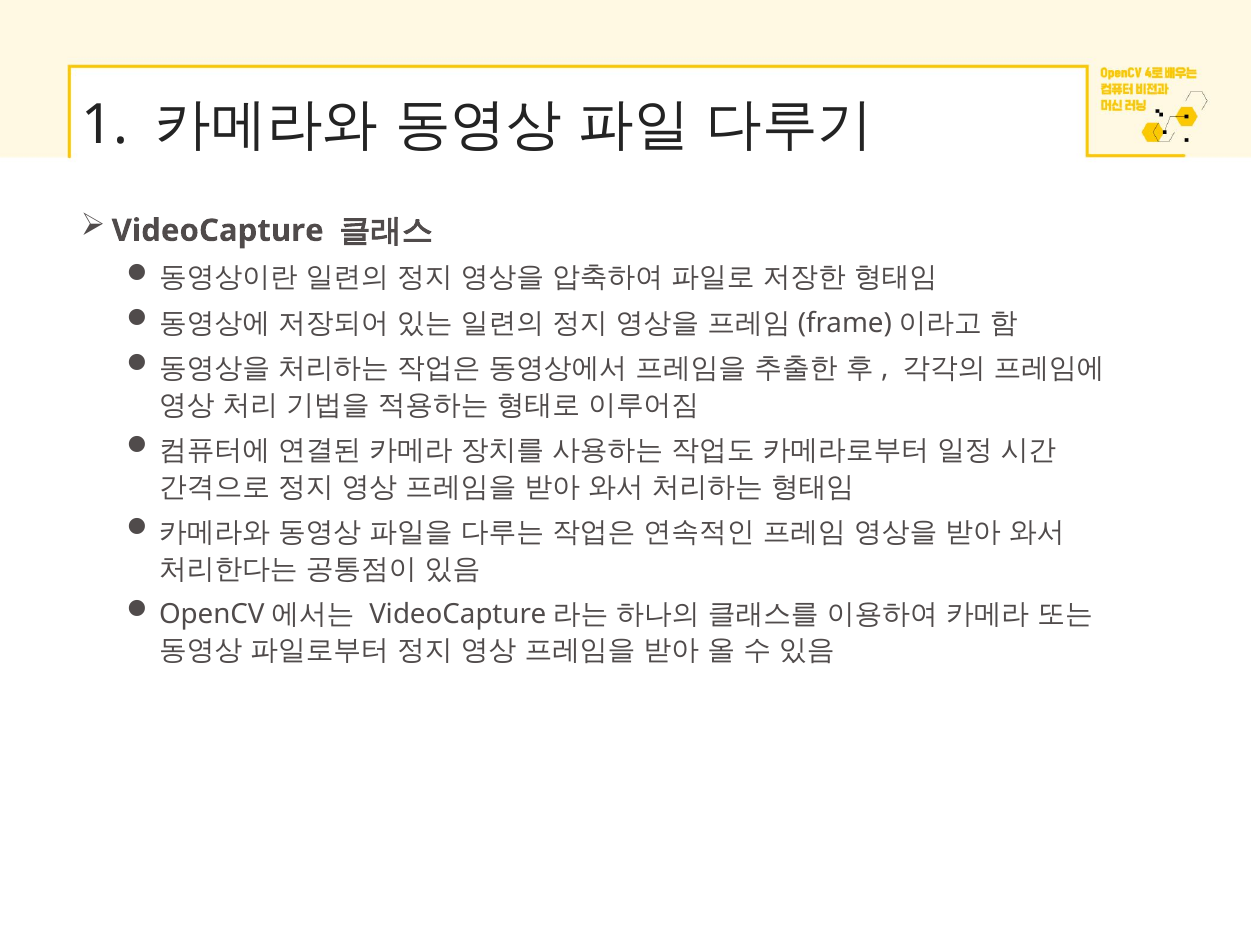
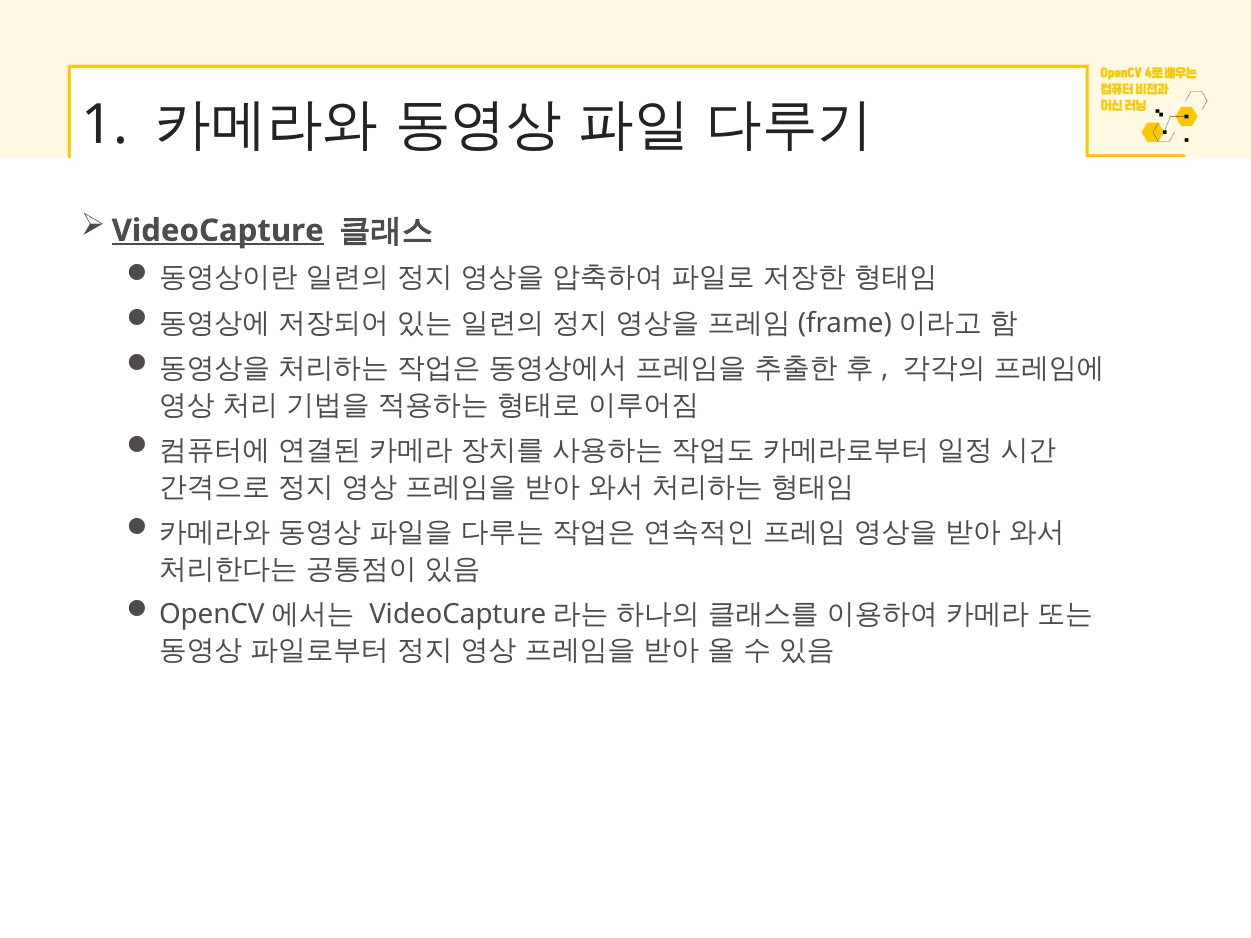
VideoCapture underline: none -> present
